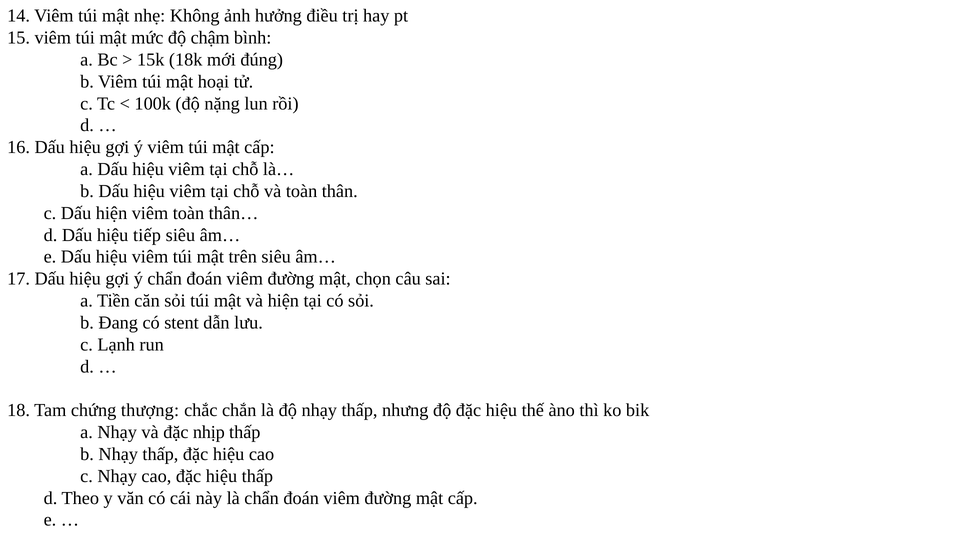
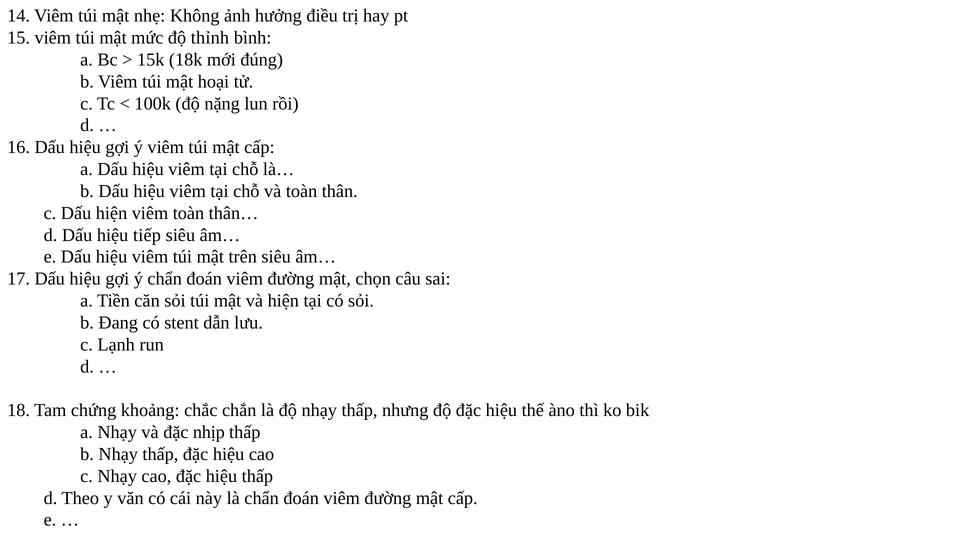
chậm: chậm -> thỉnh
thượng: thượng -> khoảng
